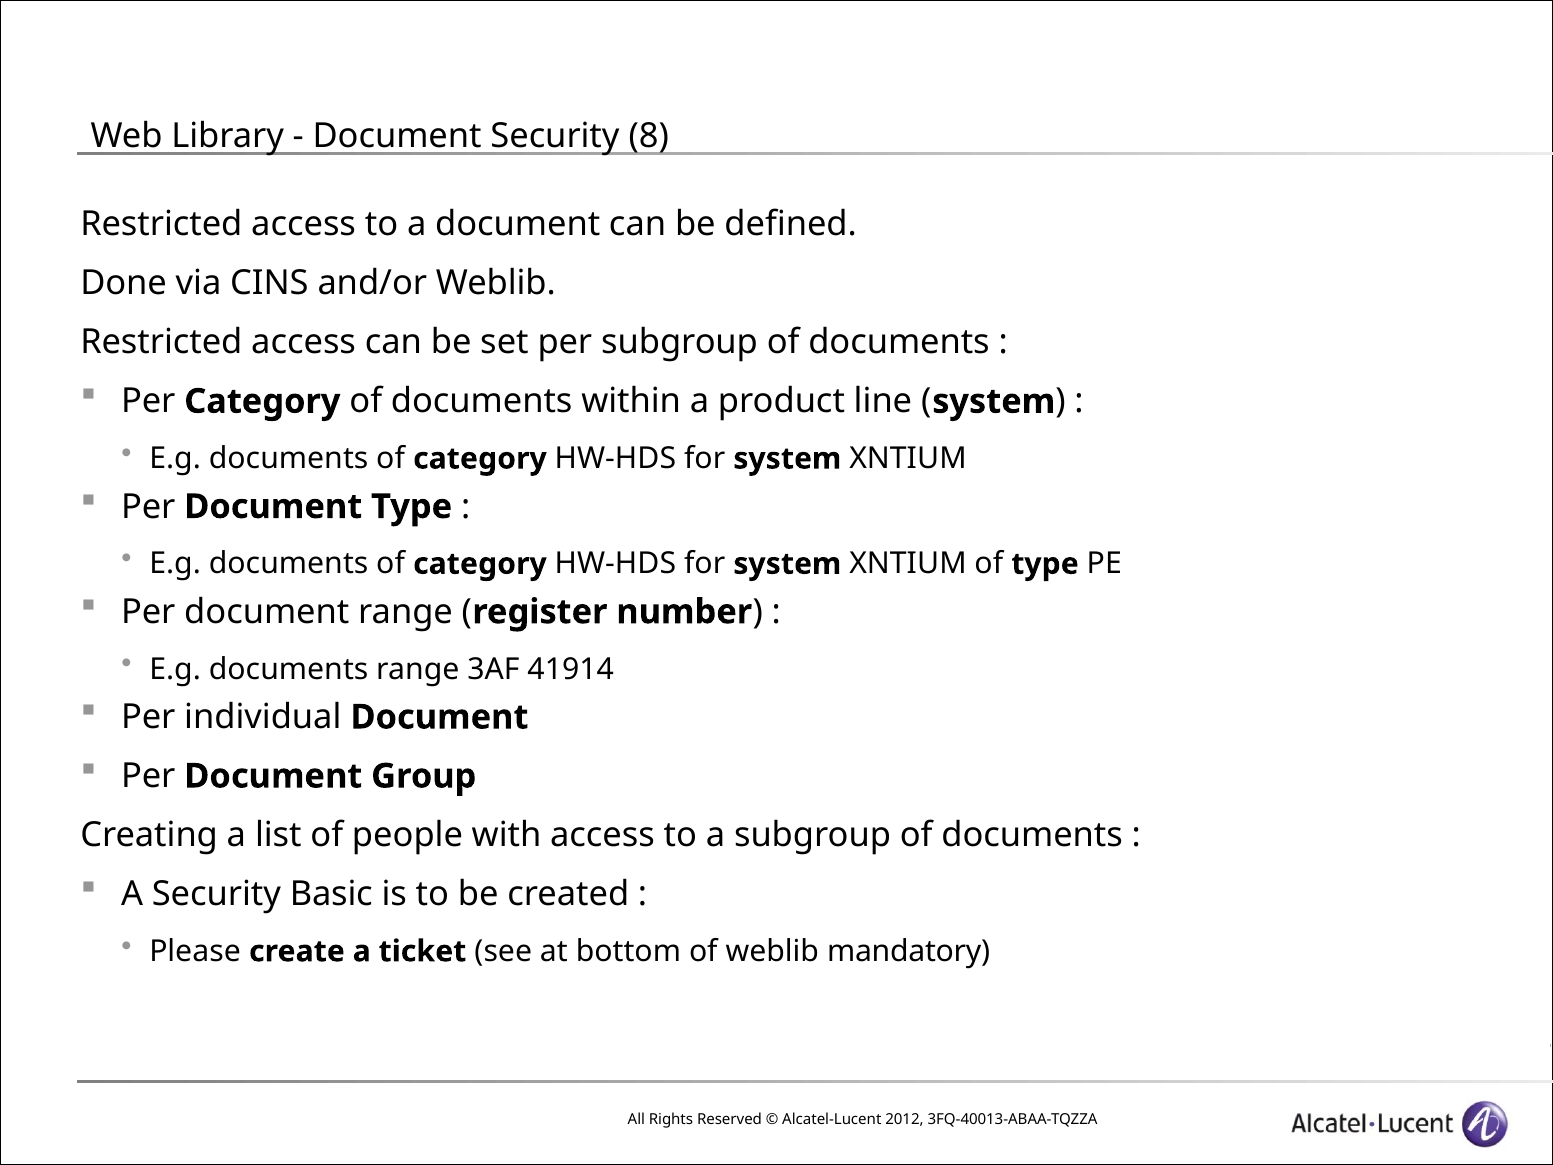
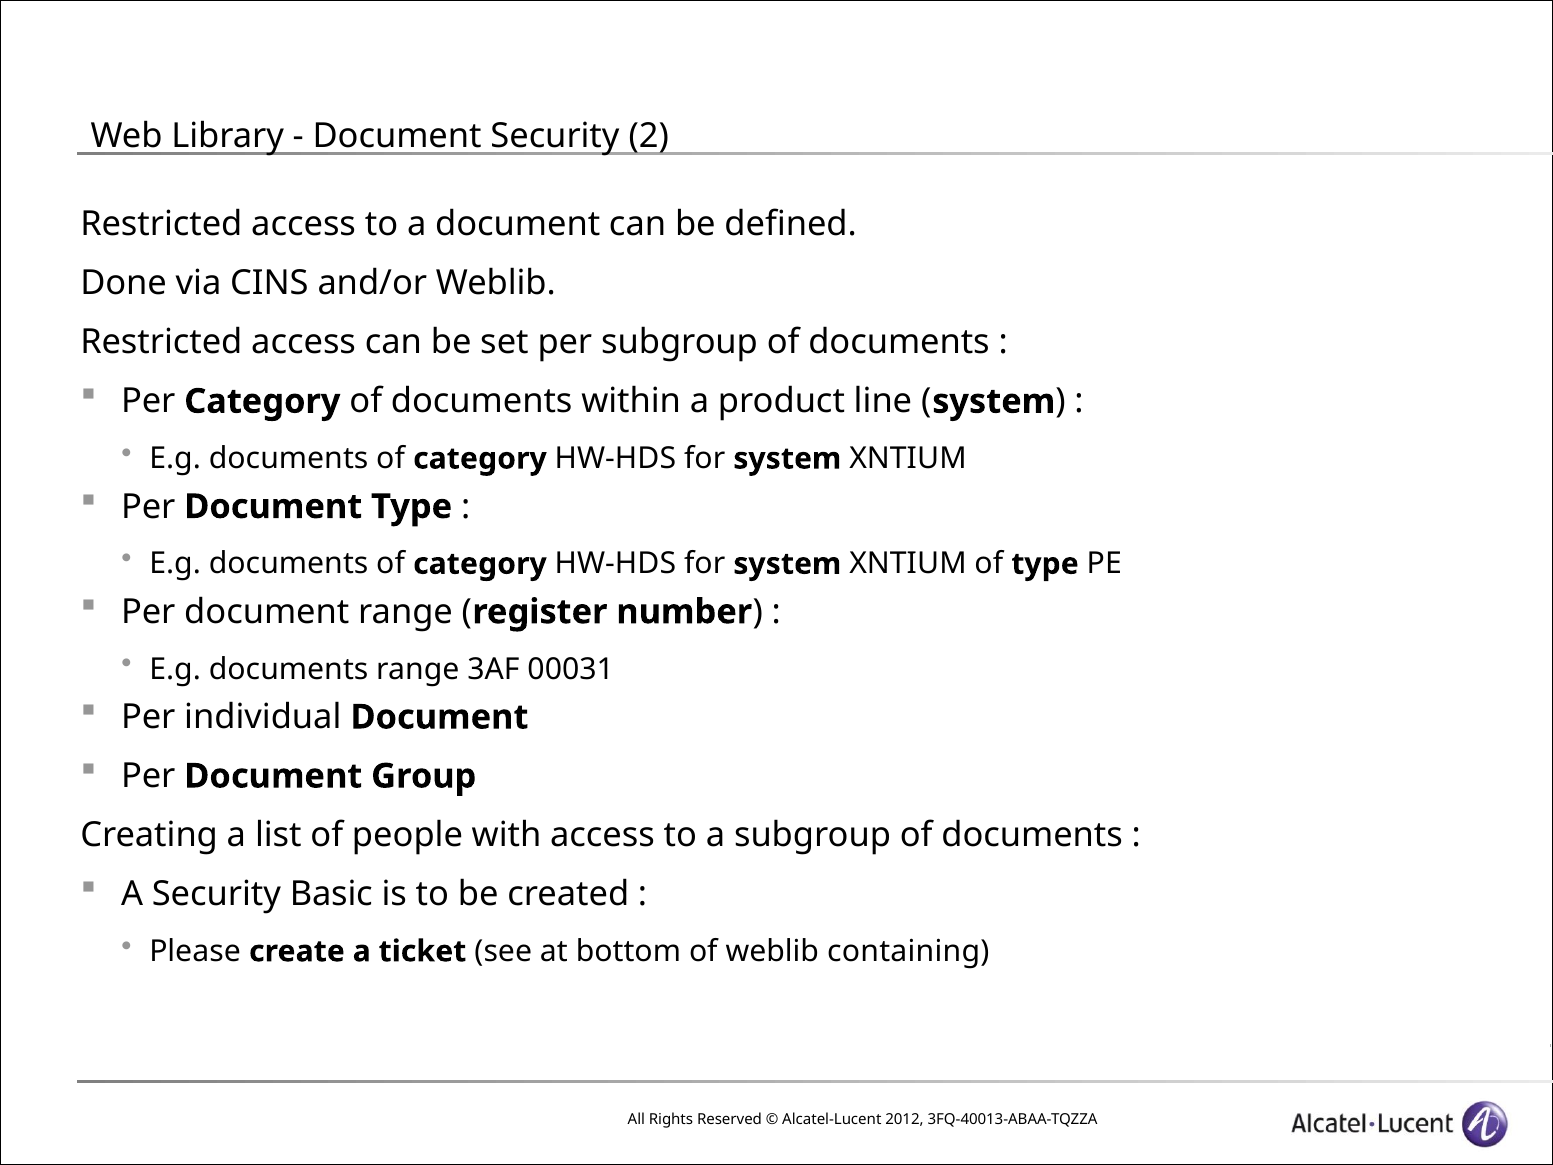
8: 8 -> 2
41914: 41914 -> 00031
mandatory: mandatory -> containing
